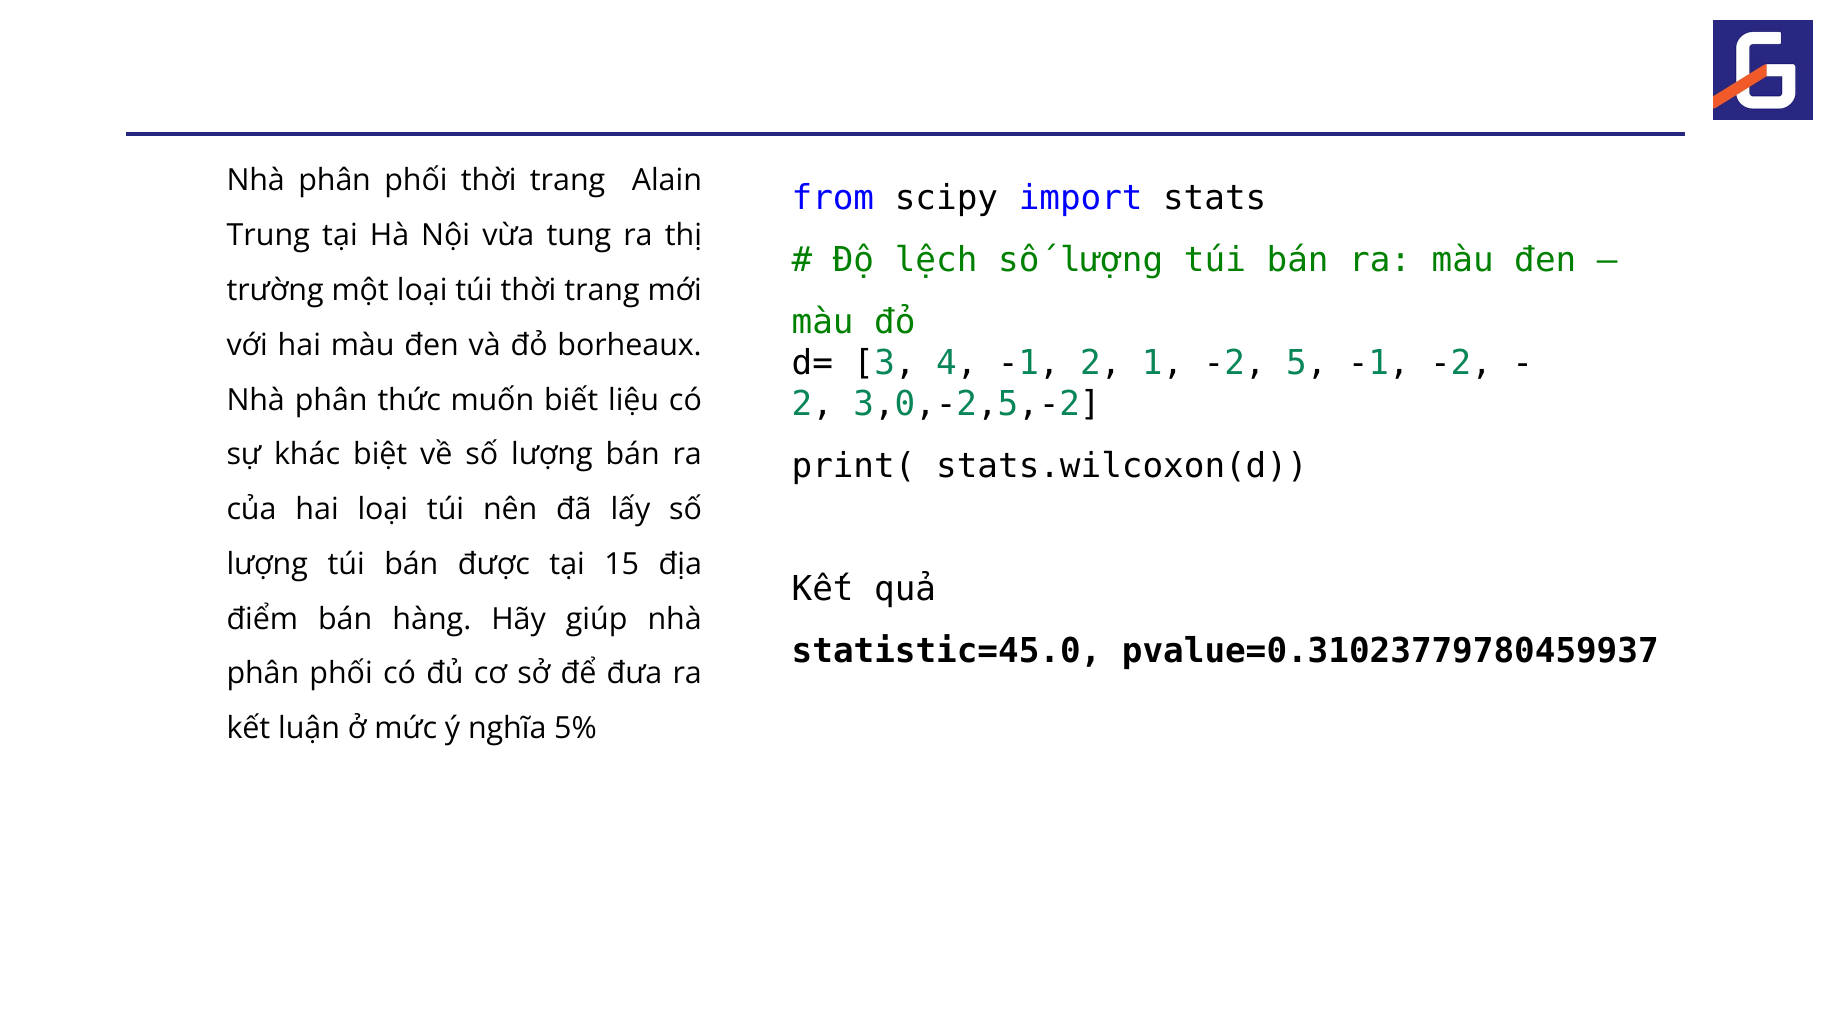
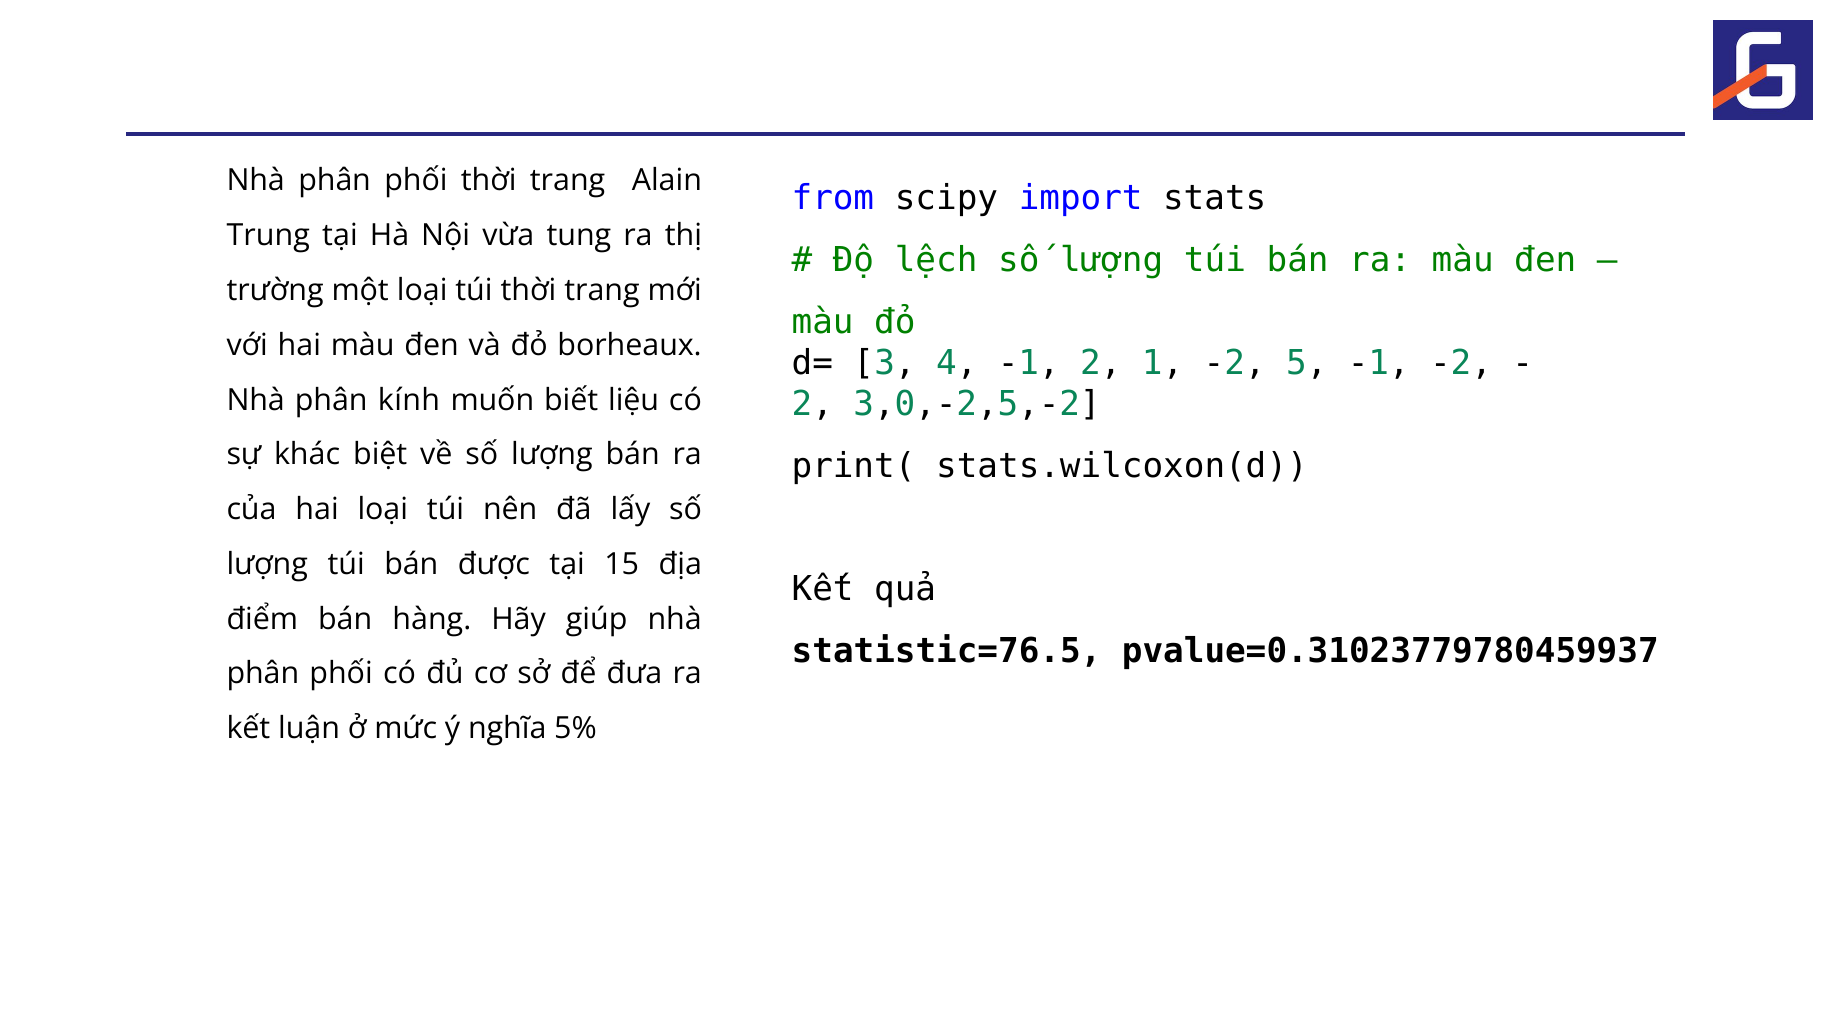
thức: thức -> kính
statistic=45.0: statistic=45.0 -> statistic=76.5
